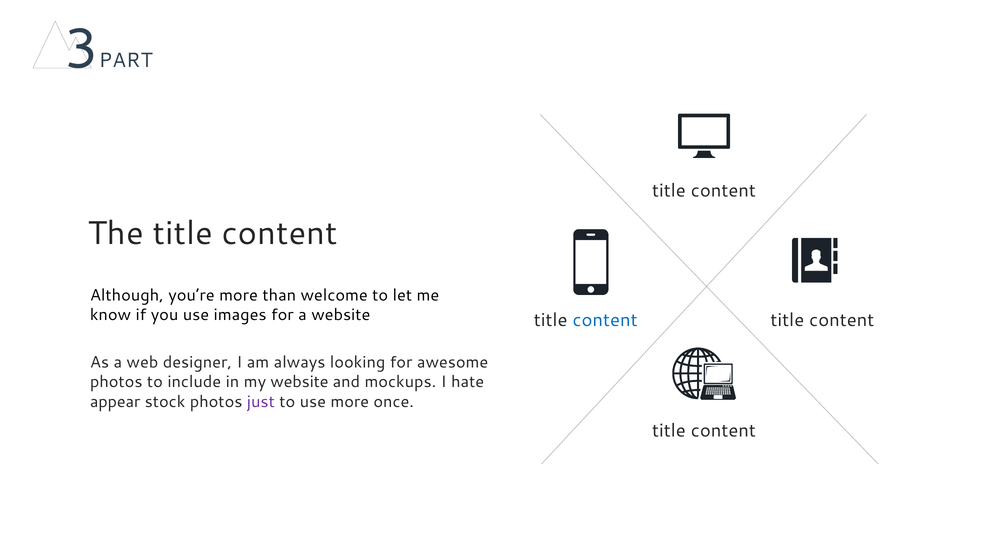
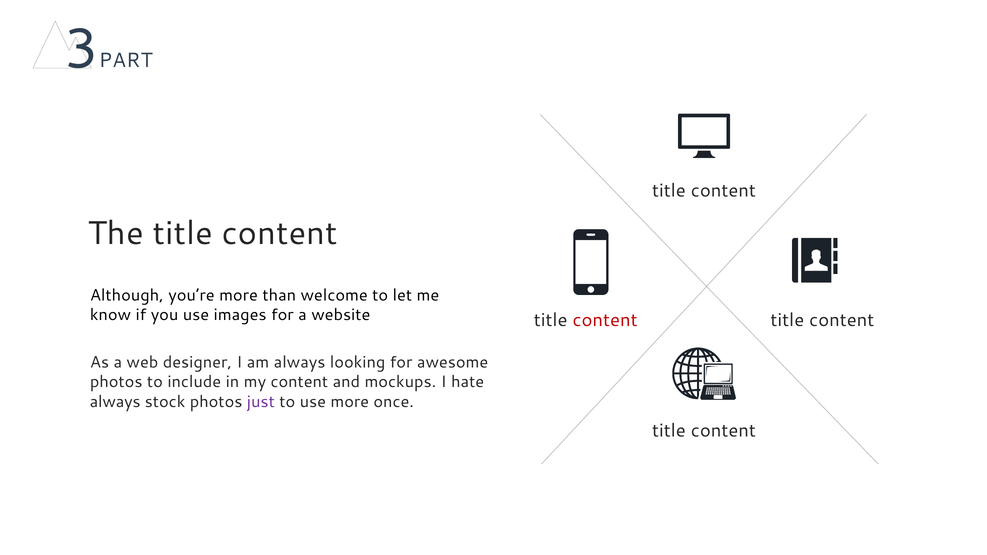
content at (605, 320) colour: blue -> red
my website: website -> content
appear at (115, 402): appear -> always
